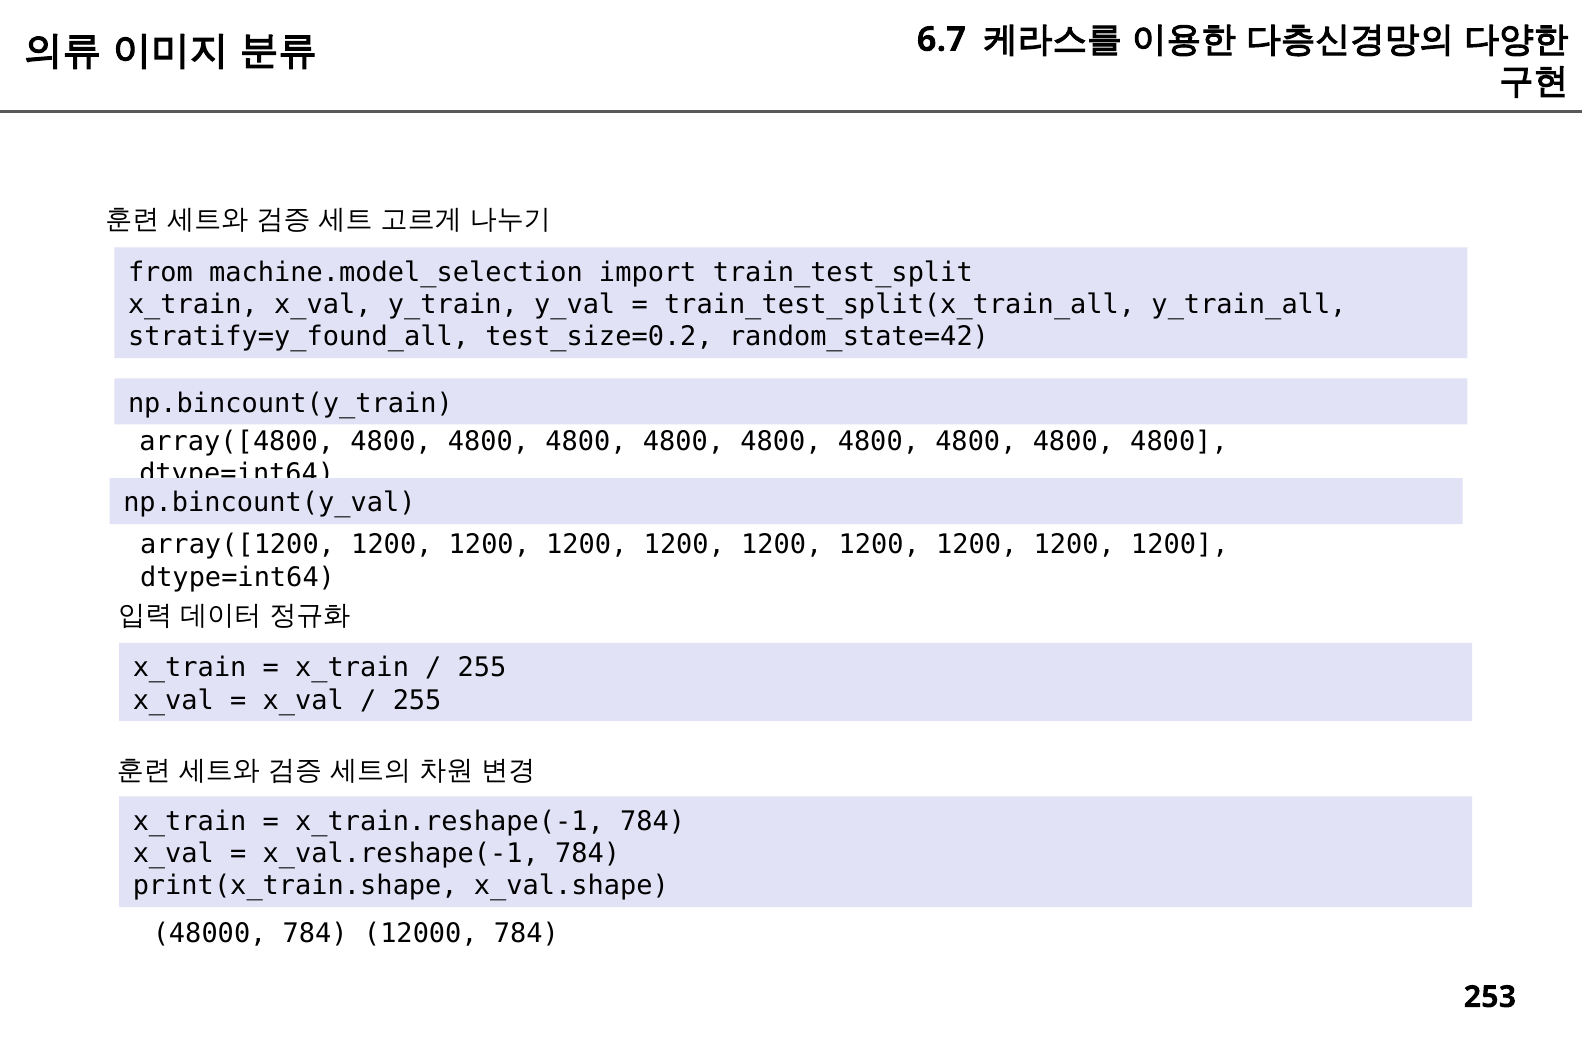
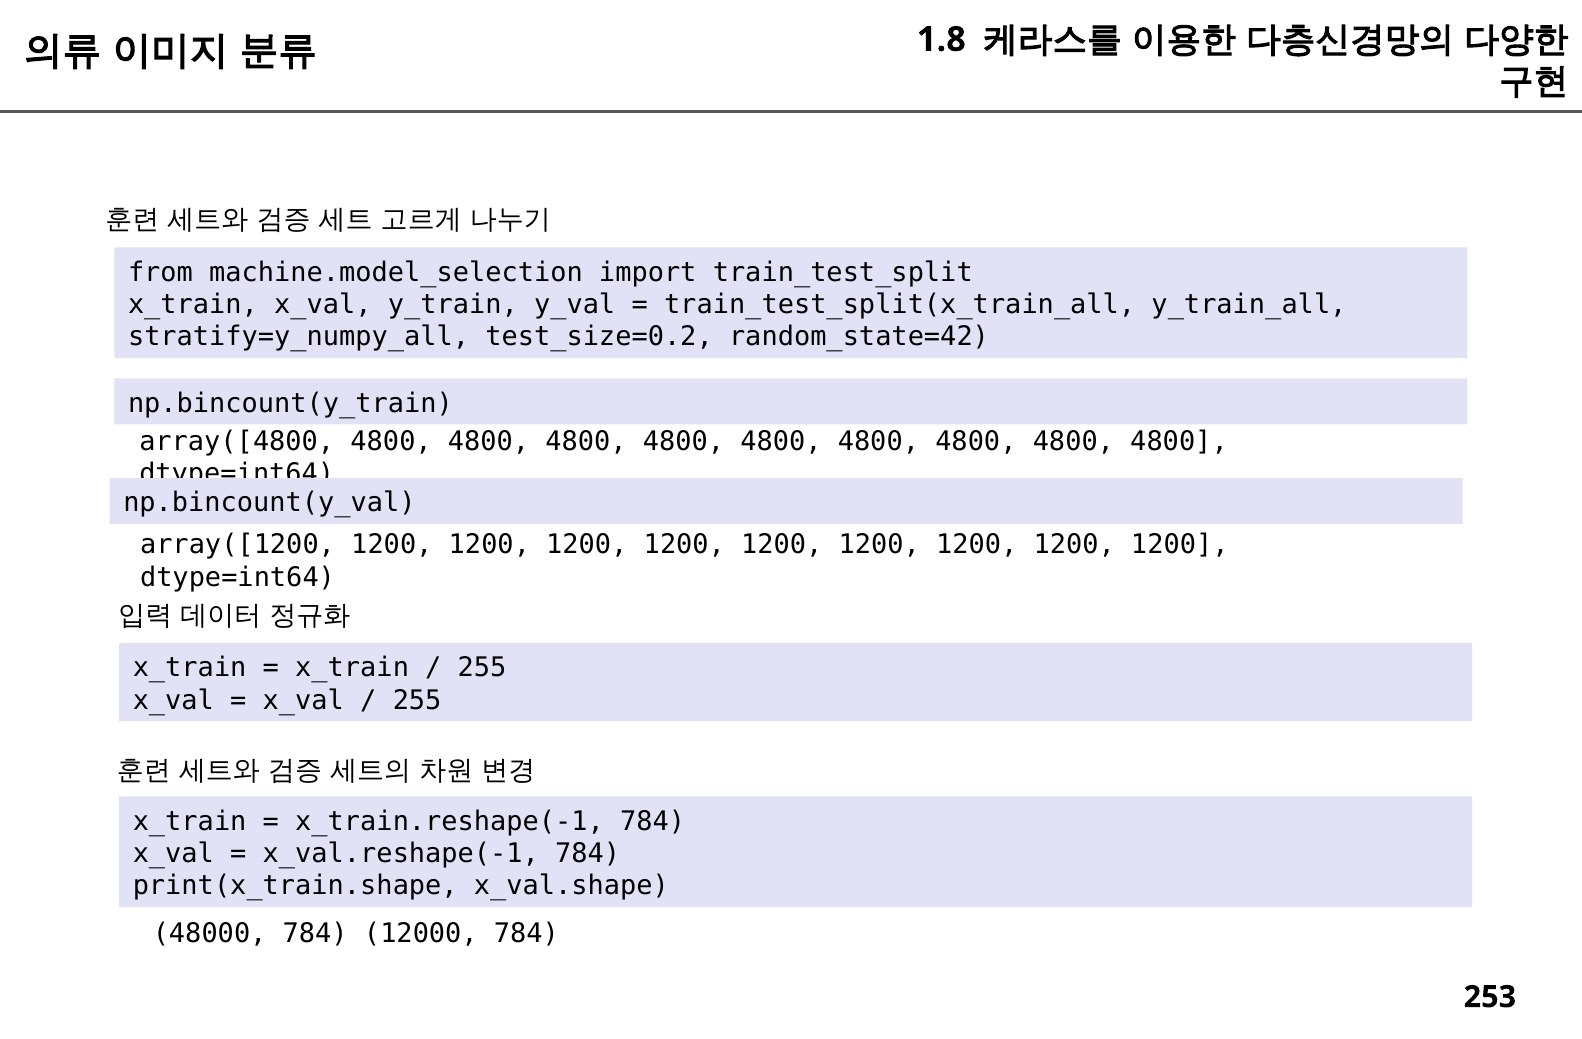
6.7: 6.7 -> 1.8
stratify=y_found_all: stratify=y_found_all -> stratify=y_numpy_all
